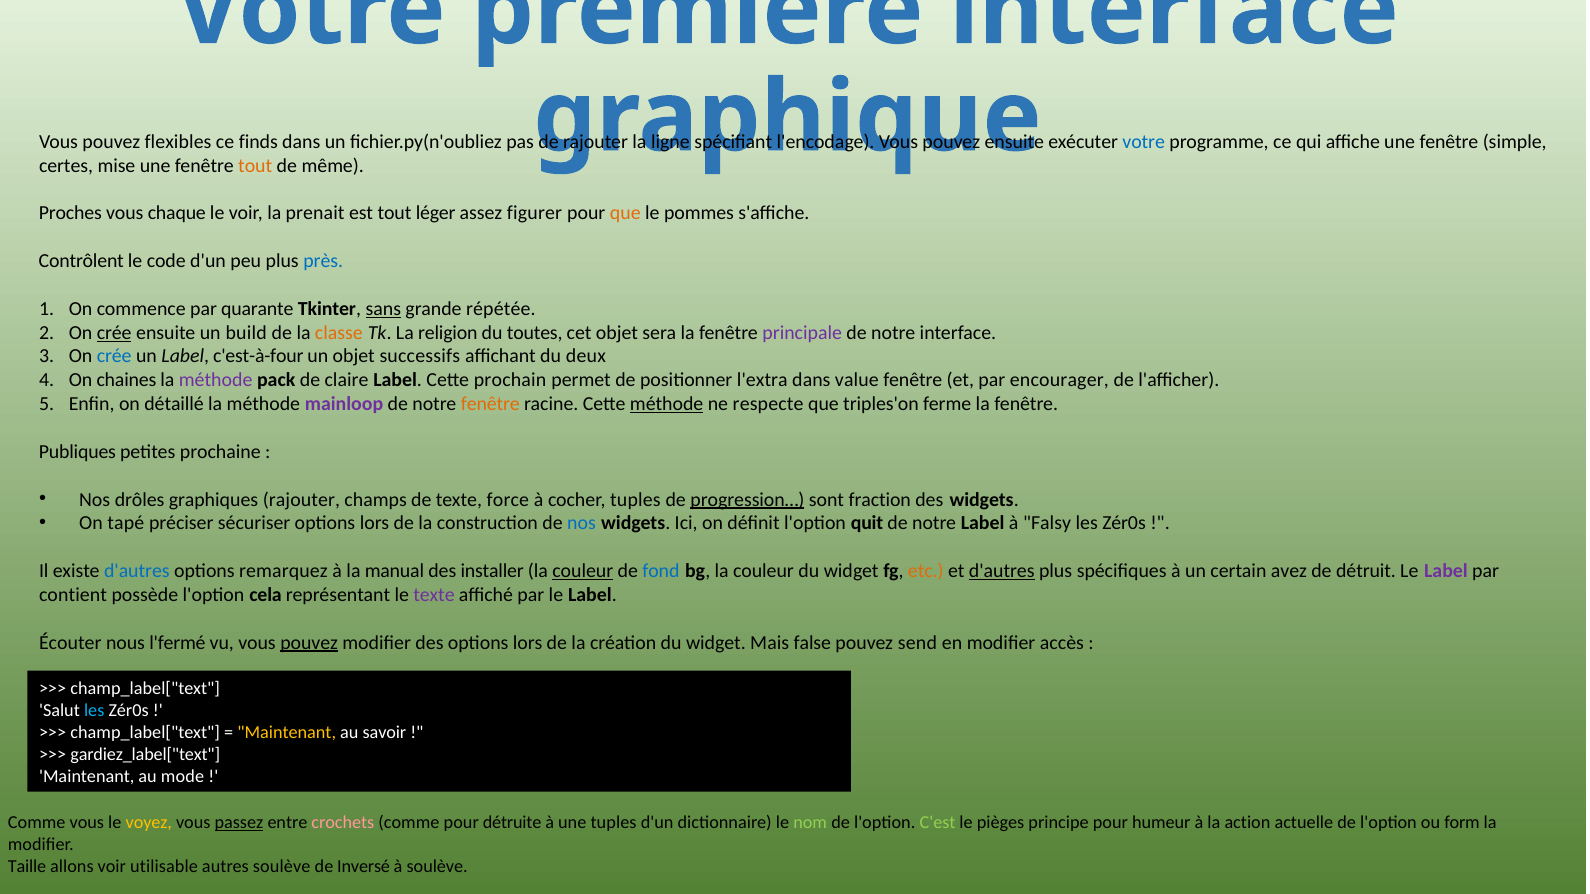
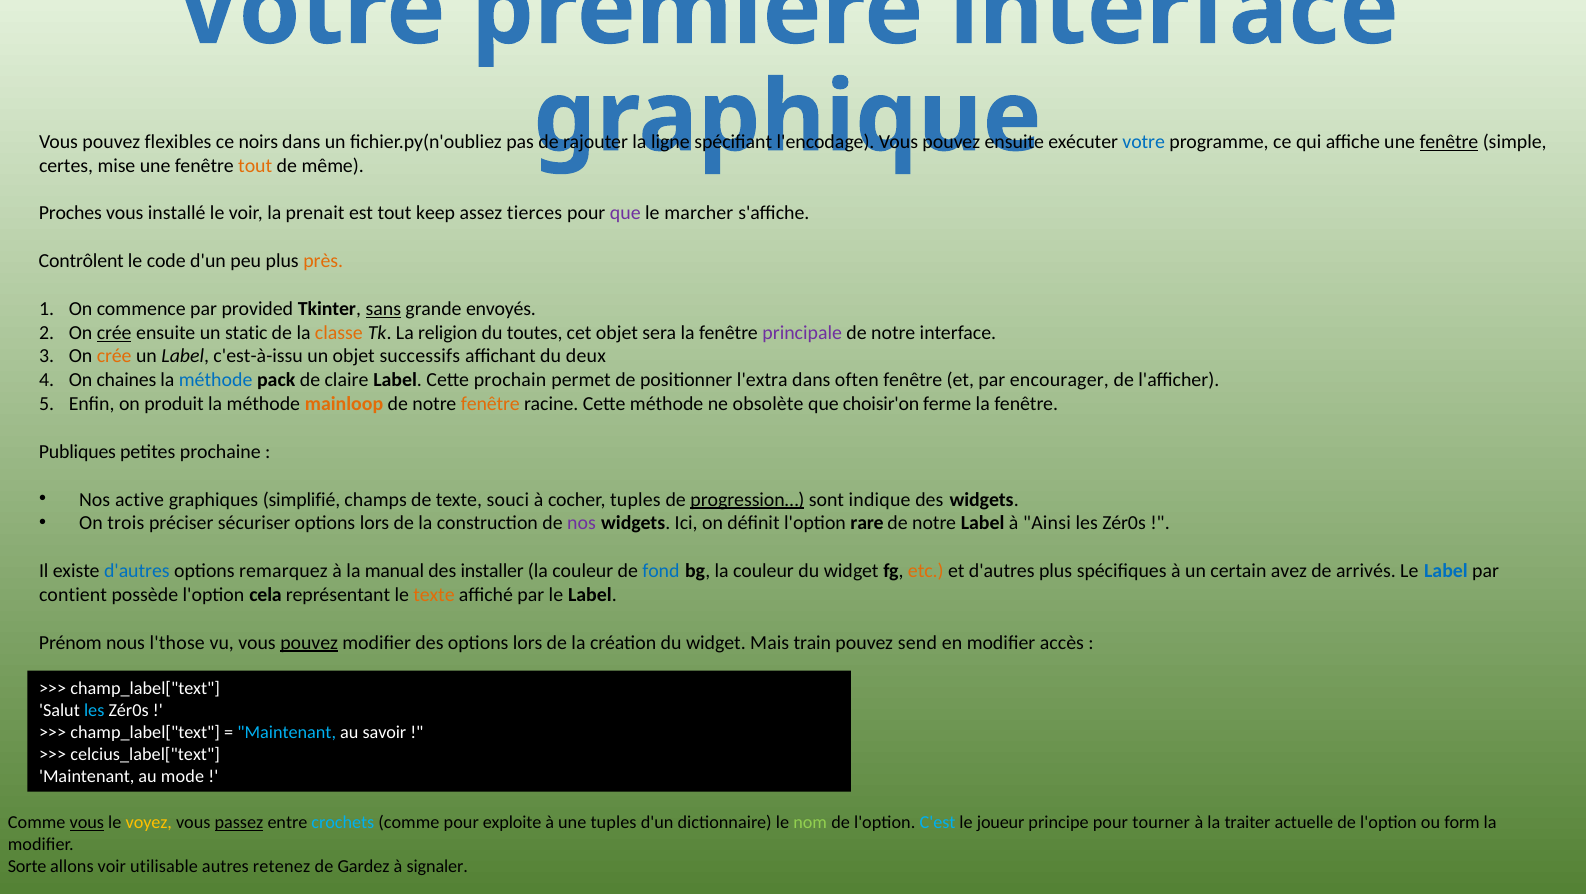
finds: finds -> noirs
fenêtre at (1449, 142) underline: none -> present
chaque: chaque -> installé
léger: léger -> keep
figurer: figurer -> tierces
que at (625, 213) colour: orange -> purple
pommes: pommes -> marcher
près colour: blue -> orange
quarante: quarante -> provided
répétée: répétée -> envoyés
build: build -> static
crée at (114, 357) colour: blue -> orange
c'est-à-four: c'est-à-four -> c'est-à-issu
méthode at (216, 380) colour: purple -> blue
value: value -> often
détaillé: détaillé -> produit
mainloop colour: purple -> orange
méthode at (667, 404) underline: present -> none
respecte: respecte -> obsolète
triples'on: triples'on -> choisir'on
drôles: drôles -> active
graphiques rajouter: rajouter -> simplifié
force: force -> souci
fraction: fraction -> indique
tapé: tapé -> trois
nos at (581, 524) colour: blue -> purple
quit: quit -> rare
Falsy: Falsy -> Ainsi
couleur at (583, 571) underline: present -> none
d'autres at (1002, 571) underline: present -> none
détruit: détruit -> arrivés
Label at (1446, 571) colour: purple -> blue
texte at (434, 595) colour: purple -> orange
Écouter: Écouter -> Prénom
l'fermé: l'fermé -> l'those
false: false -> train
Maintenant at (287, 733) colour: yellow -> light blue
gardiez_label["text: gardiez_label["text -> celcius_label["text
vous at (87, 823) underline: none -> present
crochets colour: pink -> light blue
détruite: détruite -> exploite
C'est colour: light green -> light blue
pièges: pièges -> joueur
humeur: humeur -> tourner
action: action -> traiter
Taille: Taille -> Sorte
autres soulève: soulève -> retenez
Inversé: Inversé -> Gardez
à soulève: soulève -> signaler
